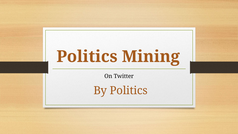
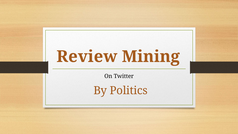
Politics at (87, 57): Politics -> Review
